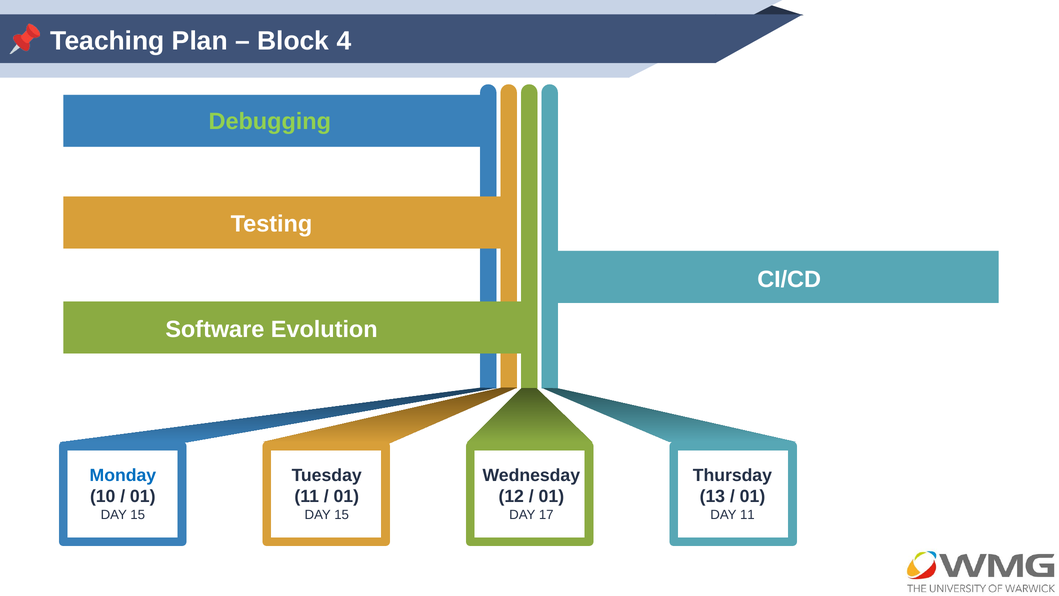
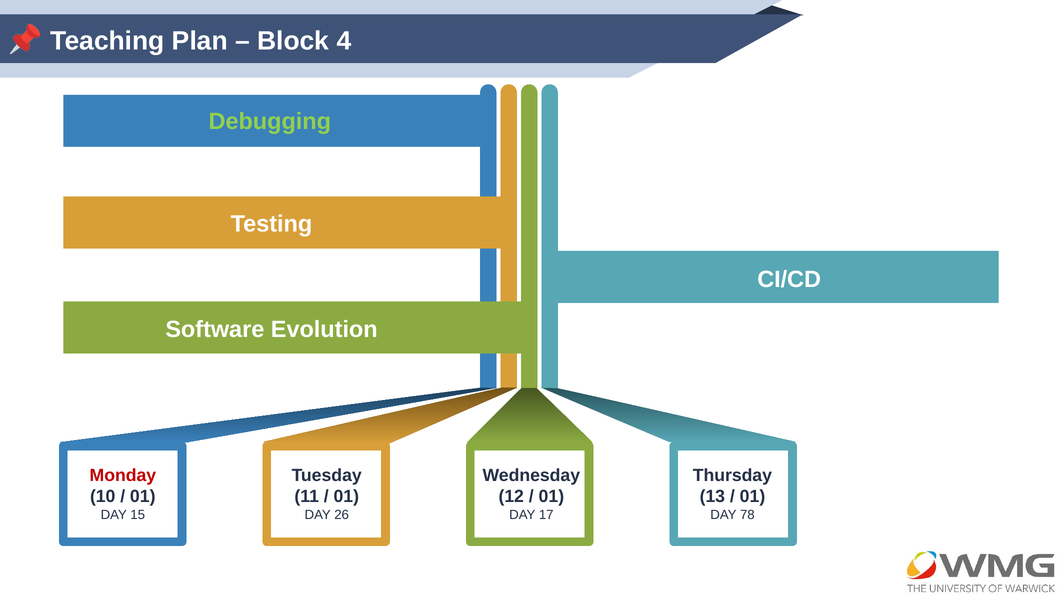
Monday colour: blue -> red
15 at (342, 514): 15 -> 26
DAY 11: 11 -> 78
